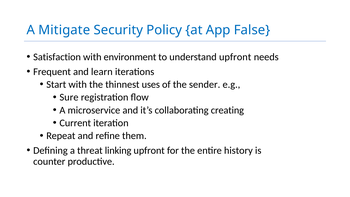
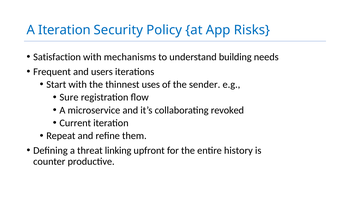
A Mitigate: Mitigate -> Iteration
False: False -> Risks
environment: environment -> mechanisms
understand upfront: upfront -> building
learn: learn -> users
creating: creating -> revoked
